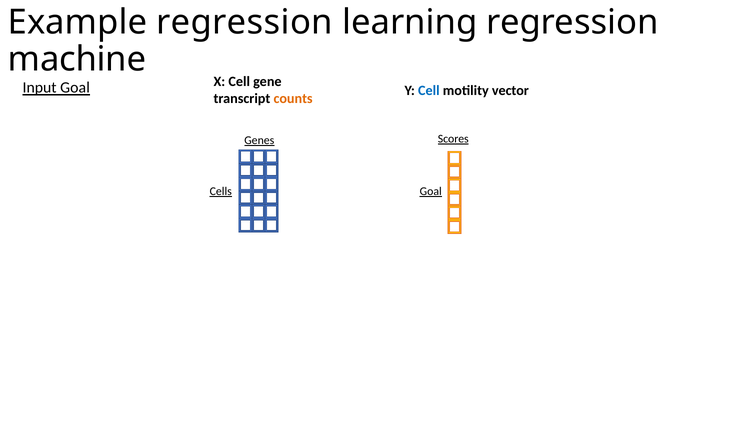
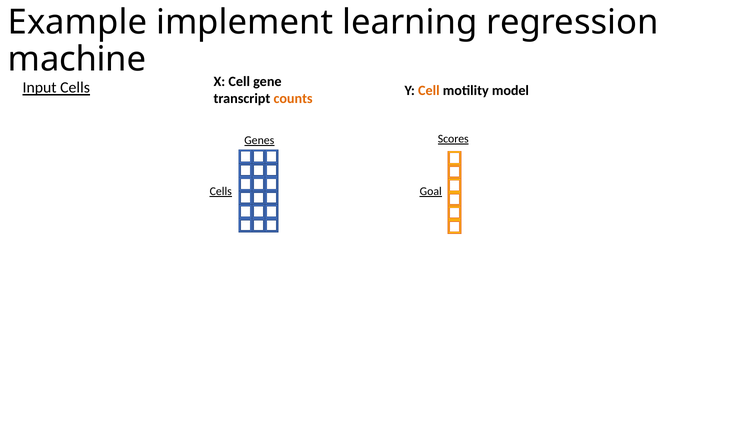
Example regression: regression -> implement
Input Goal: Goal -> Cells
Cell at (429, 90) colour: blue -> orange
vector: vector -> model
